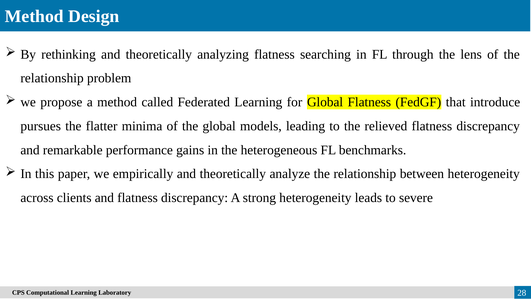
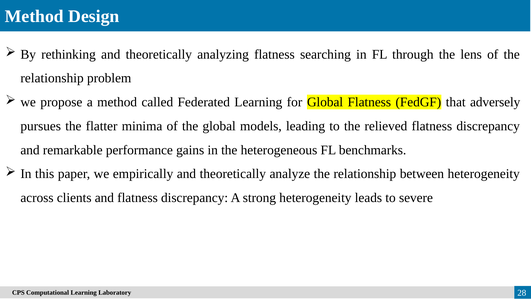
introduce: introduce -> adversely
